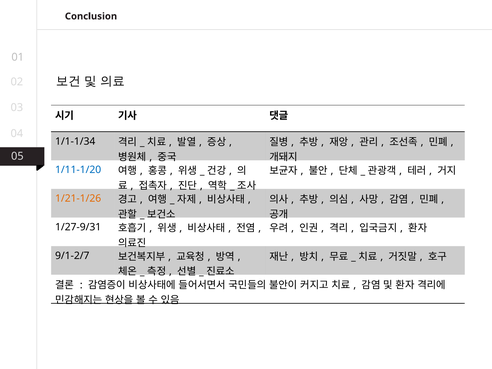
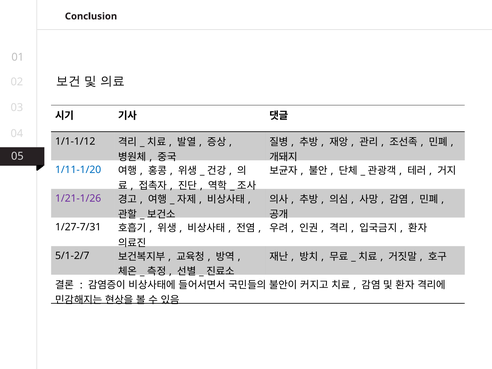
1/1-1/34: 1/1-1/34 -> 1/1-1/12
1/21-1/26 colour: orange -> purple
1/27-9/31: 1/27-9/31 -> 1/27-7/31
9/1-2/7: 9/1-2/7 -> 5/1-2/7
